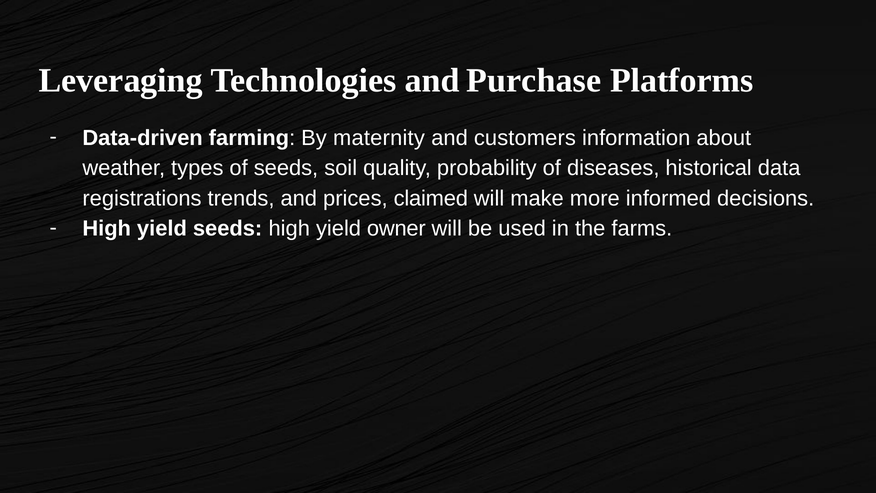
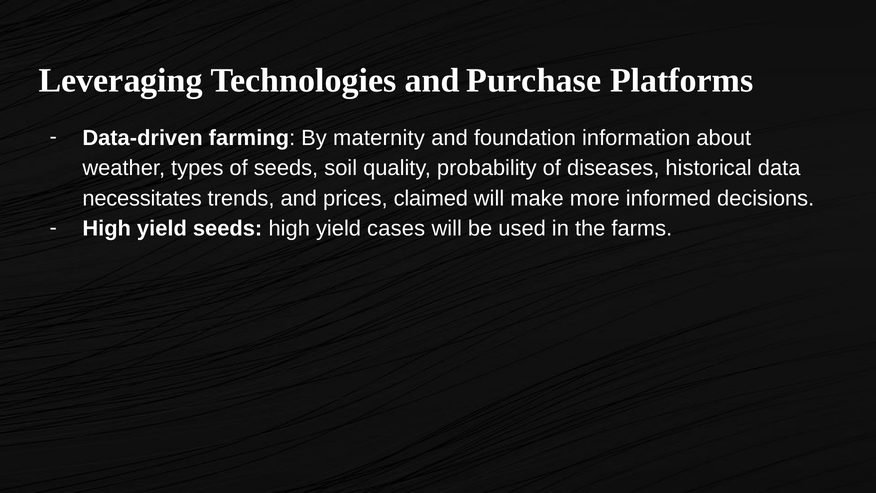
customers: customers -> foundation
registrations: registrations -> necessitates
owner: owner -> cases
